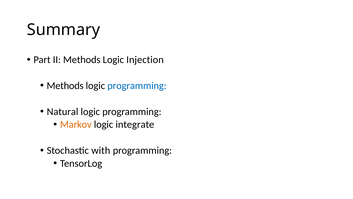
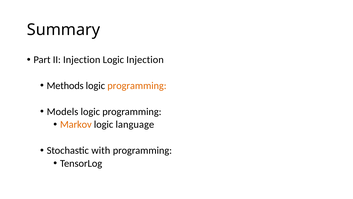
II Methods: Methods -> Injection
programming at (137, 86) colour: blue -> orange
Natural: Natural -> Models
integrate: integrate -> language
